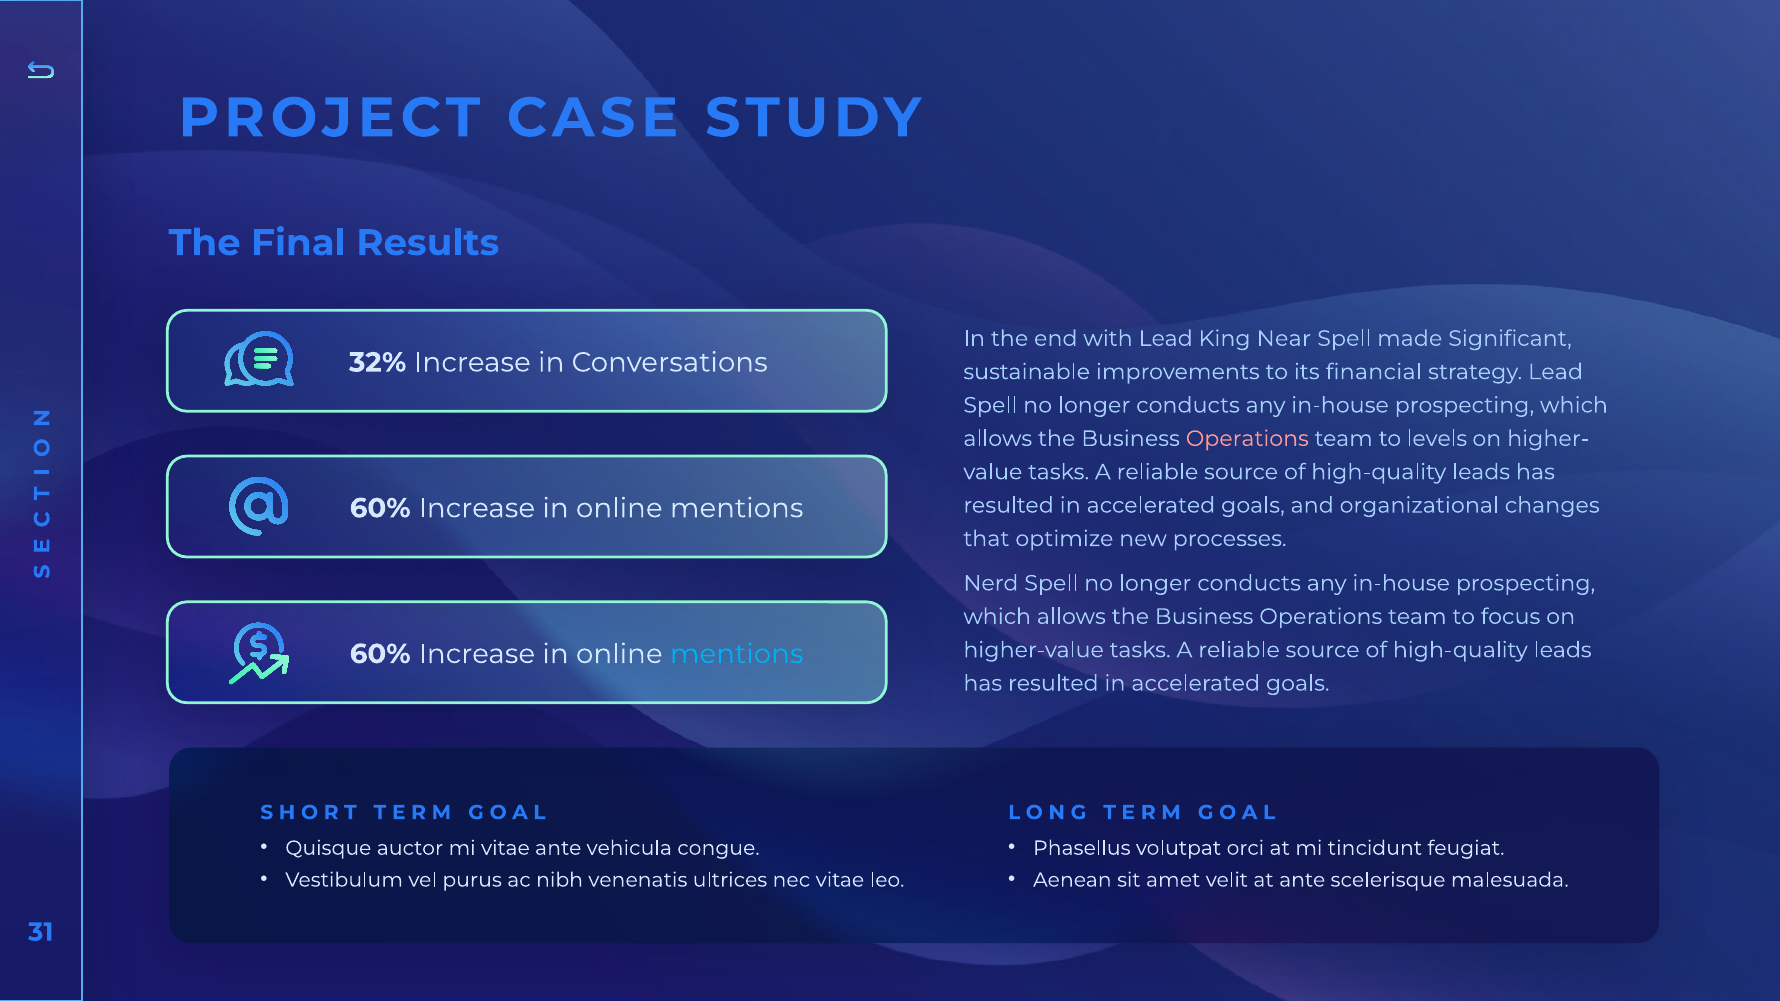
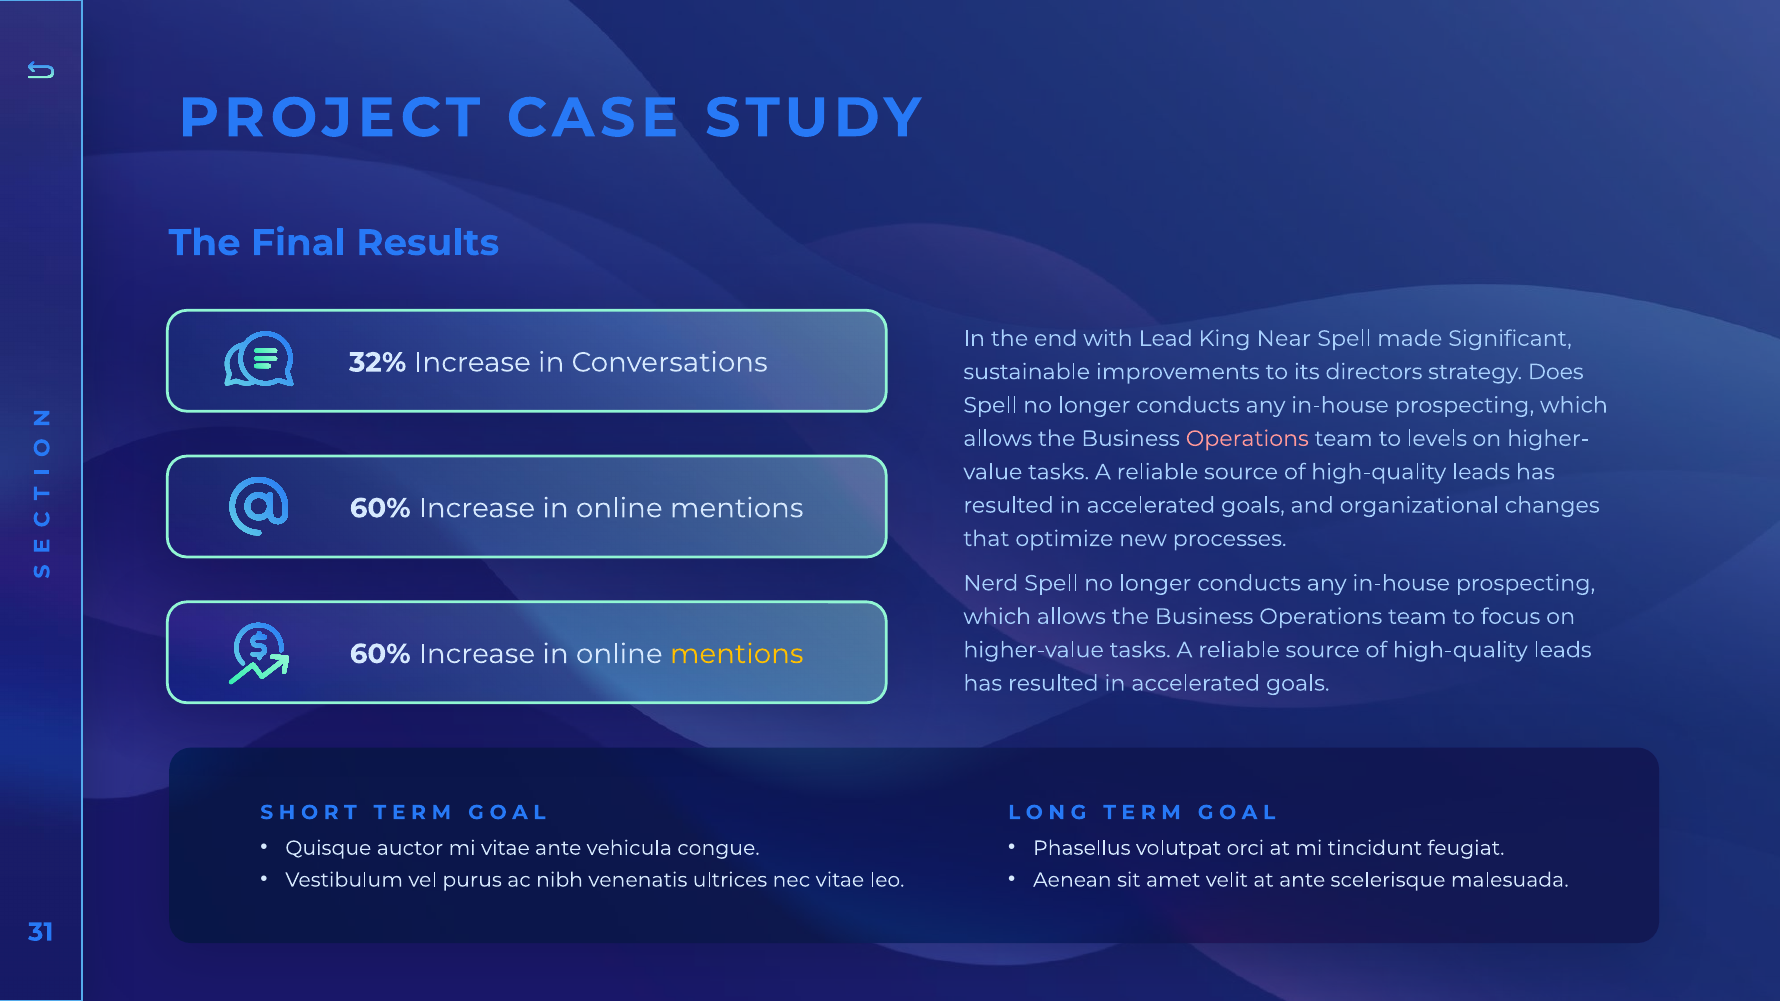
financial: financial -> directors
strategy Lead: Lead -> Does
mentions at (737, 654) colour: light blue -> yellow
